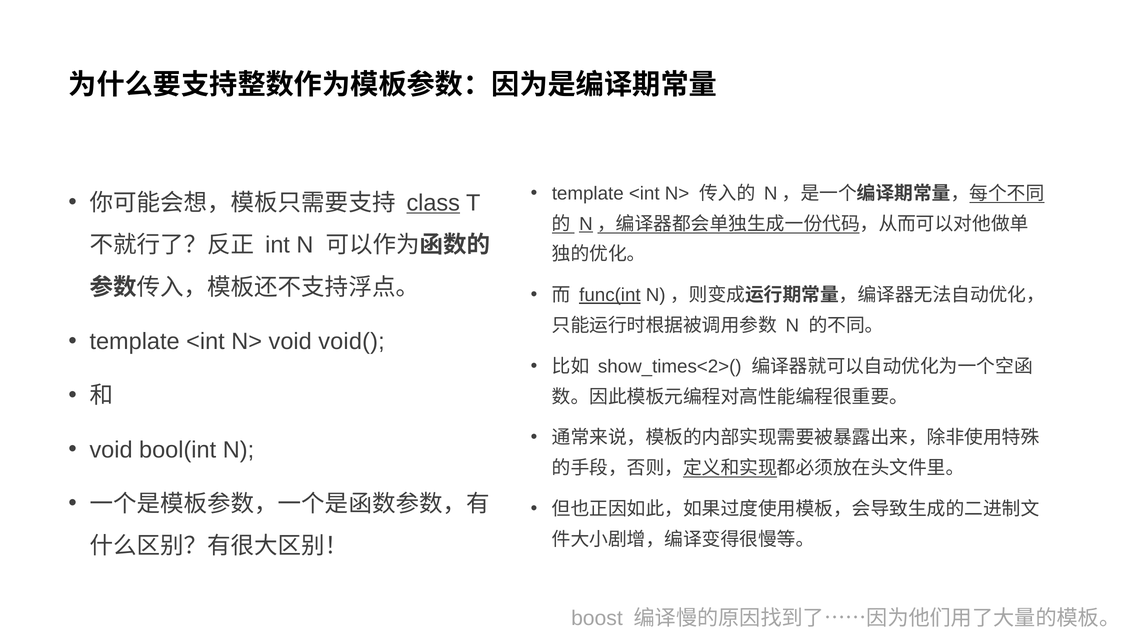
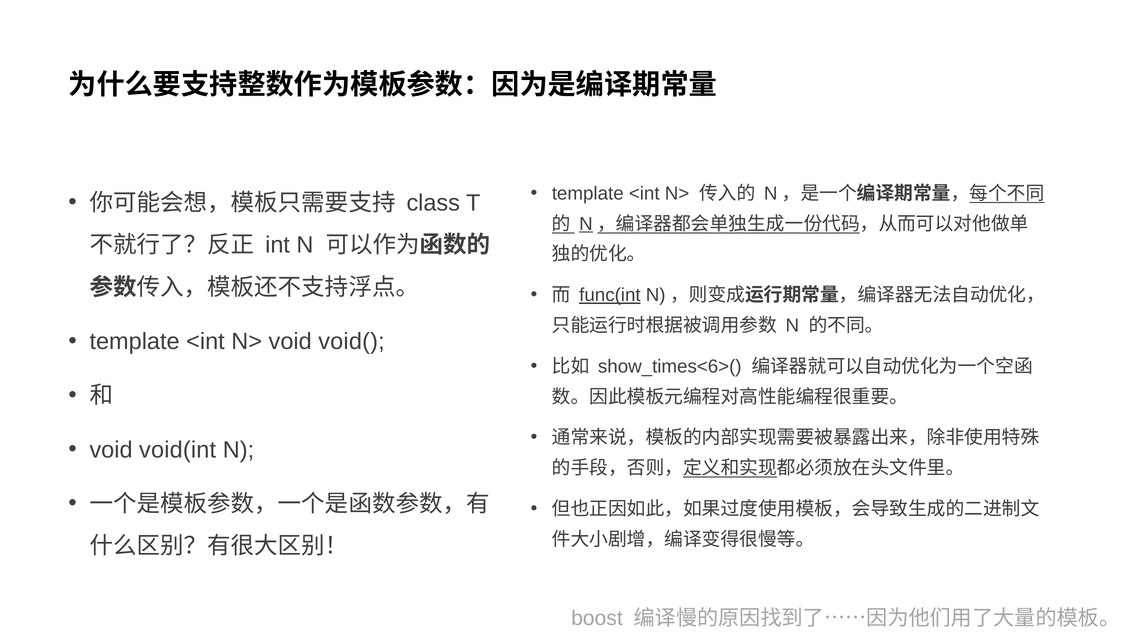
class underline: present -> none
show_times<2>(: show_times<2>( -> show_times<6>(
bool(int: bool(int -> void(int
